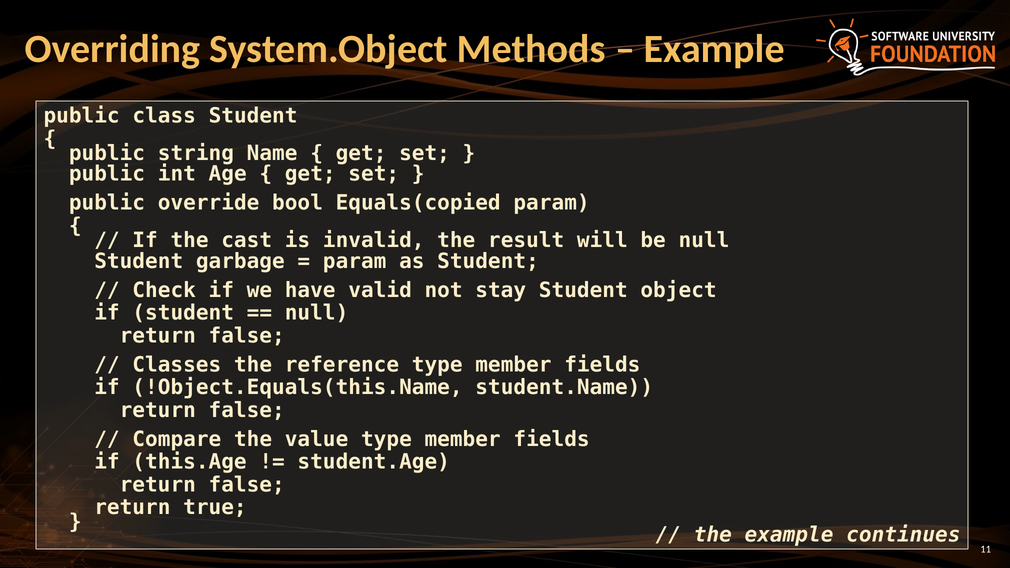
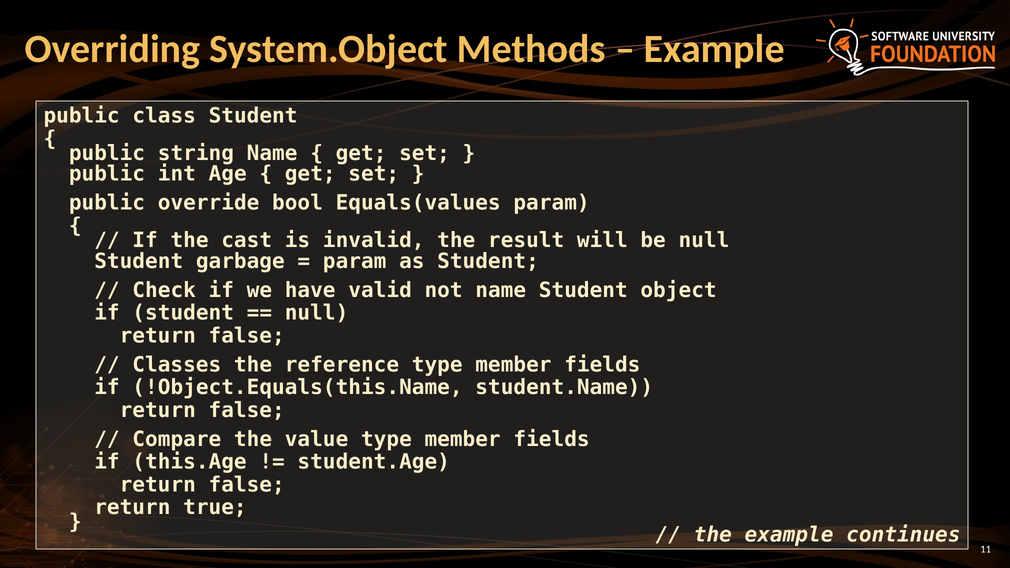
Equals(copied: Equals(copied -> Equals(values
not stay: stay -> name
